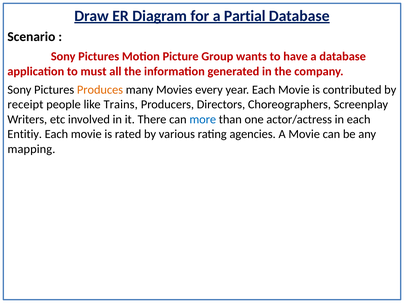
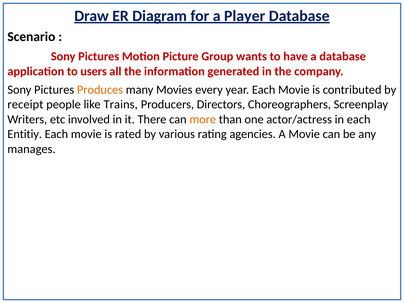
Partial: Partial -> Player
must: must -> users
more colour: blue -> orange
mapping: mapping -> manages
